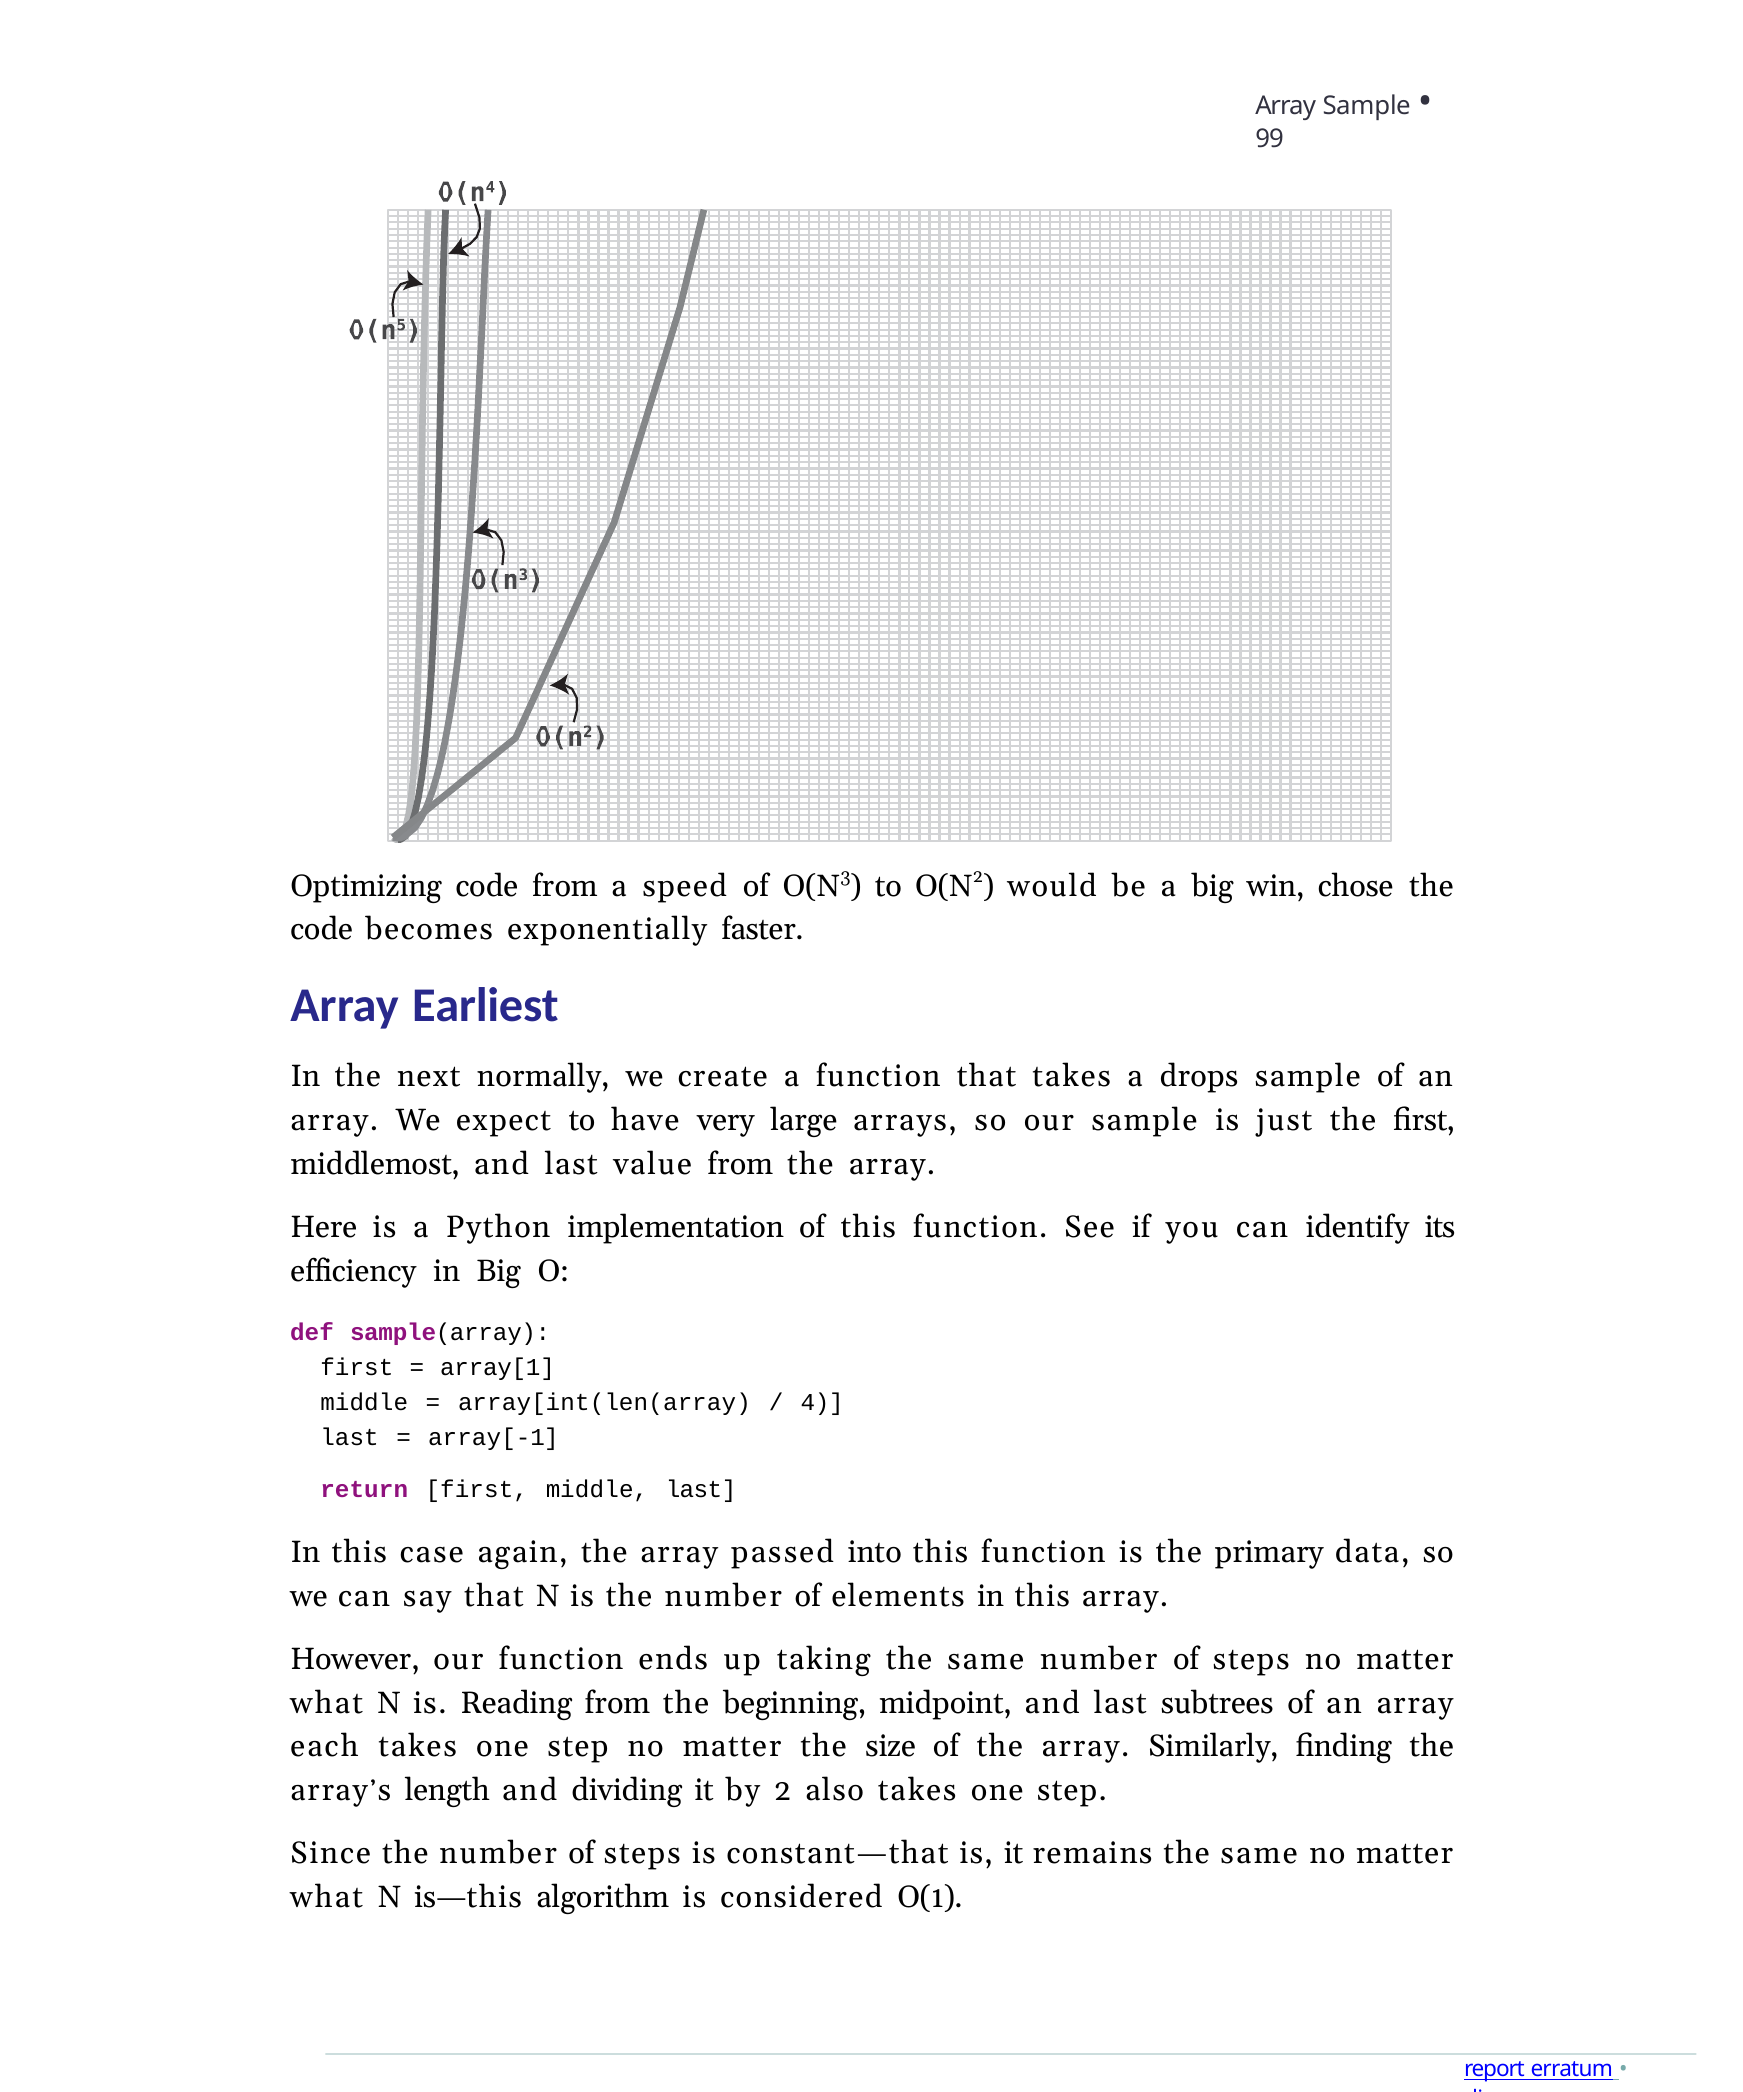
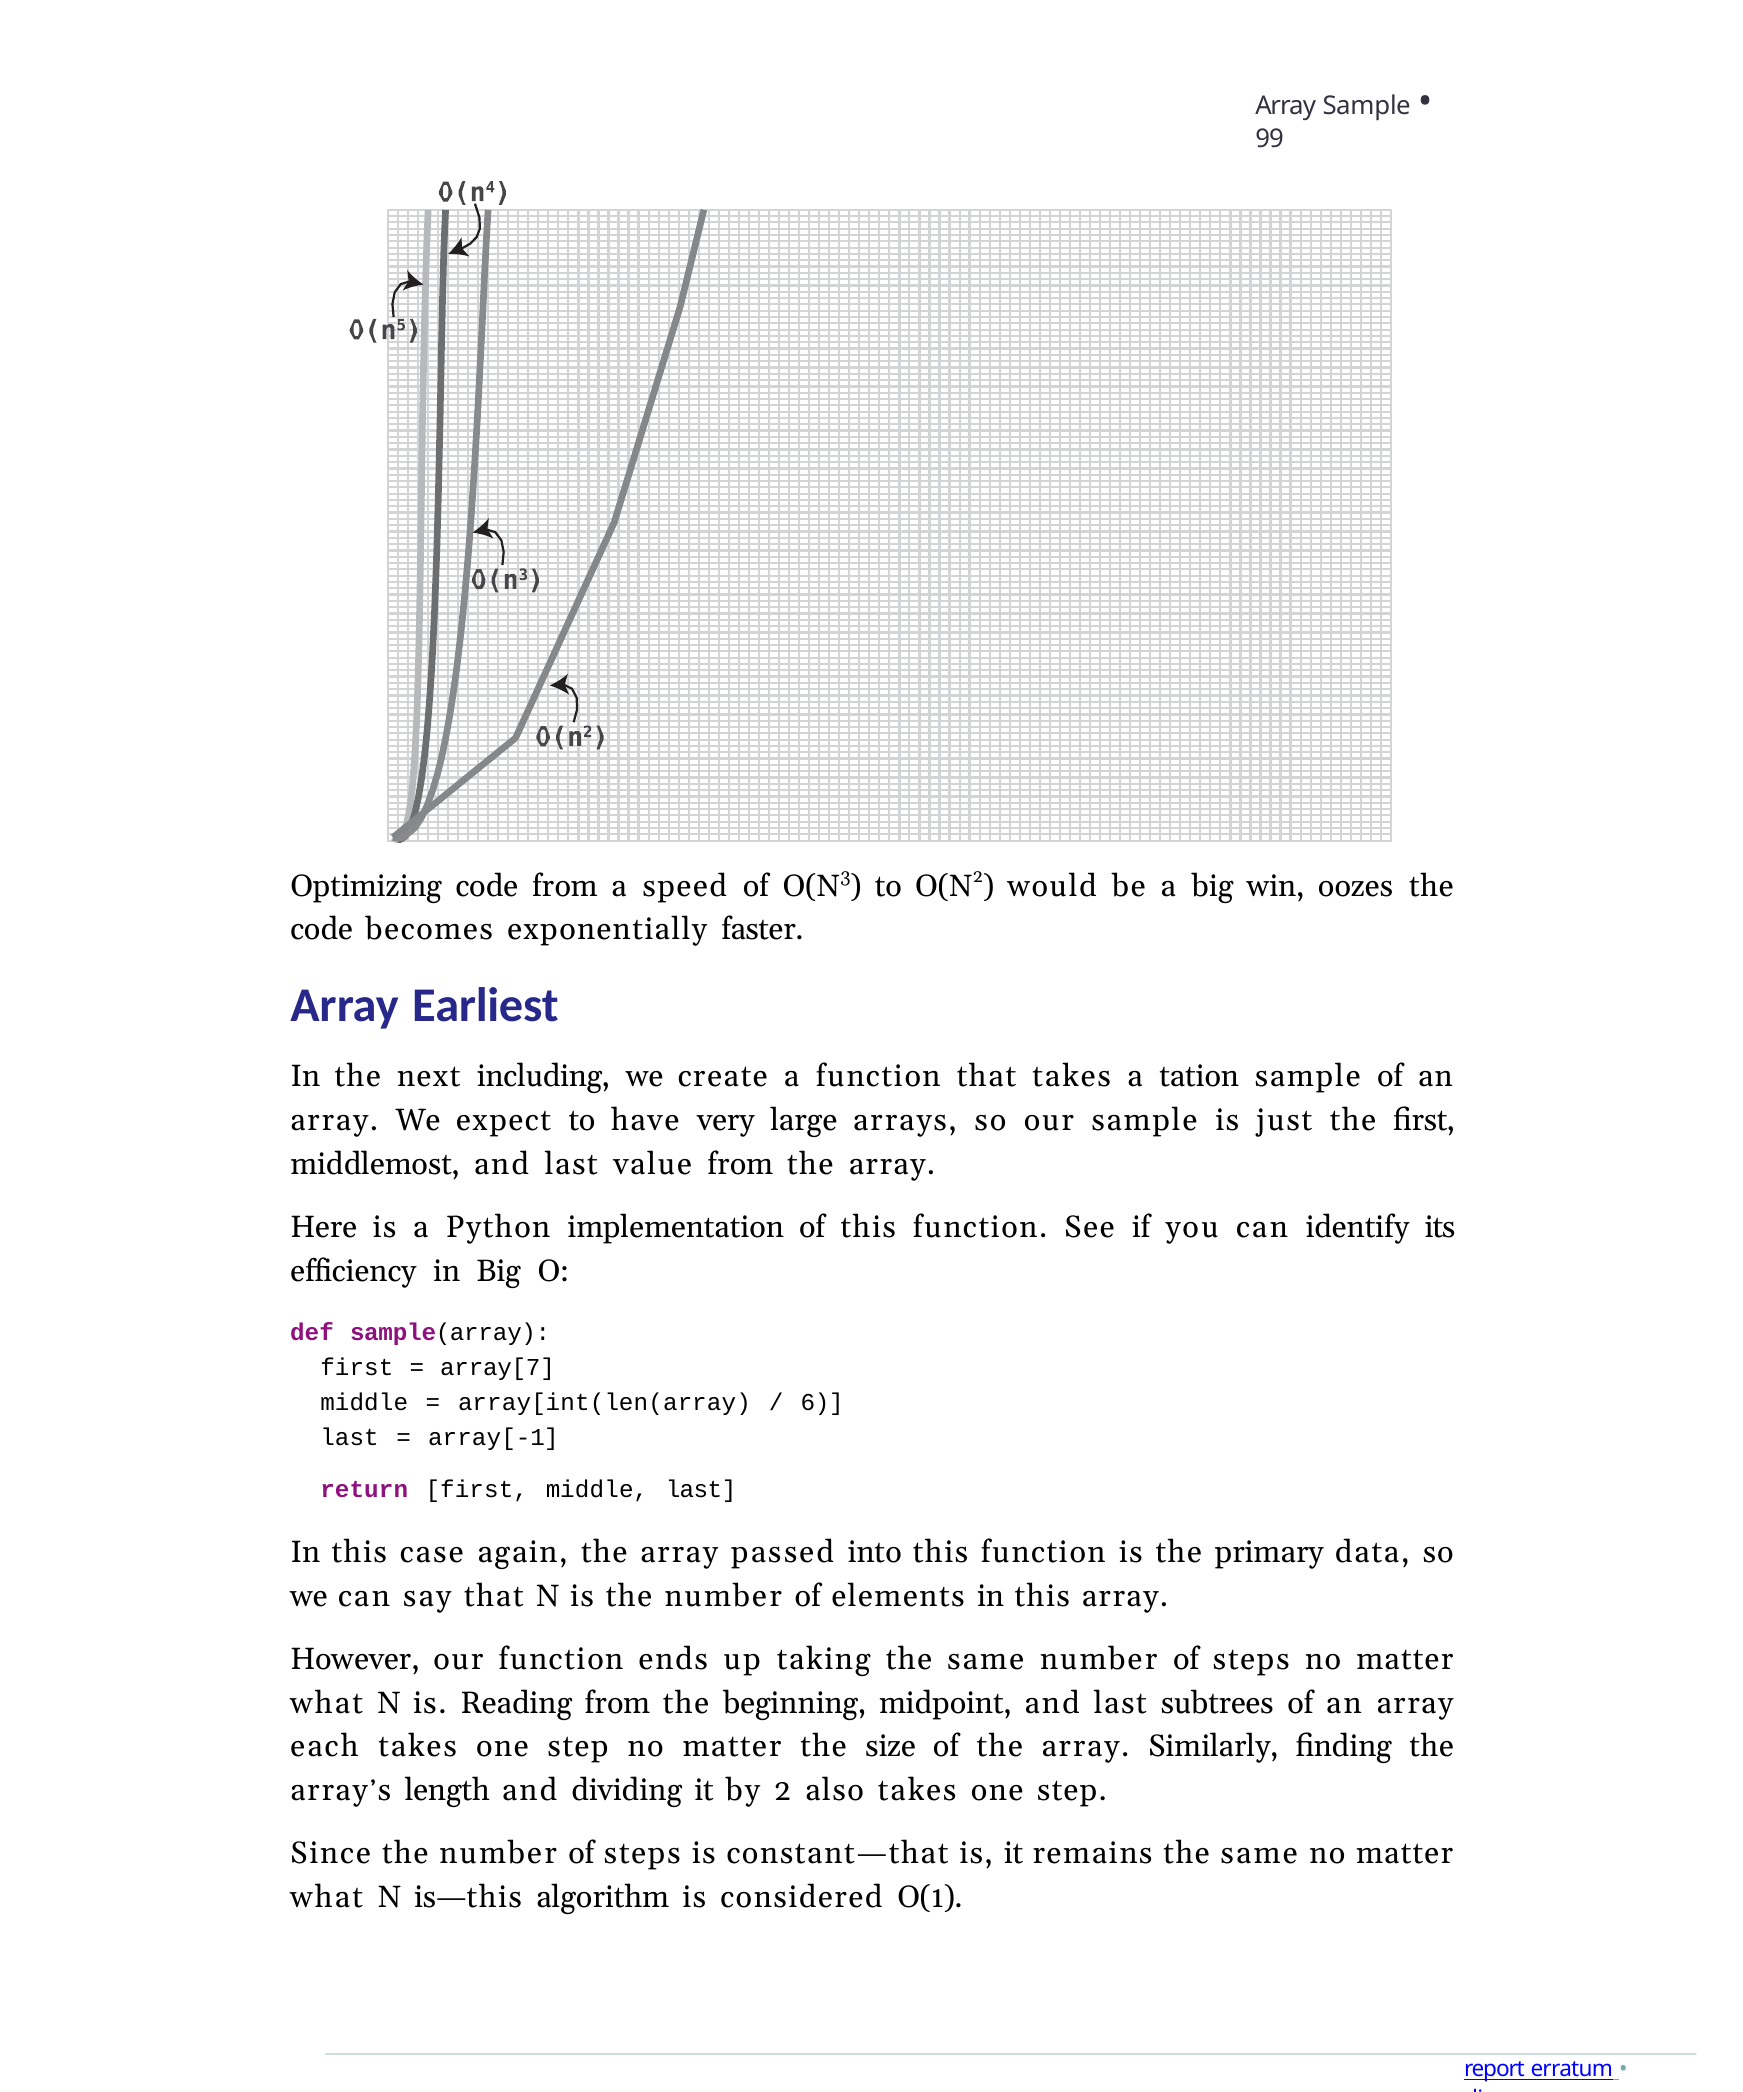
chose: chose -> oozes
normally: normally -> including
drops: drops -> tation
array[1: array[1 -> array[7
4: 4 -> 6
